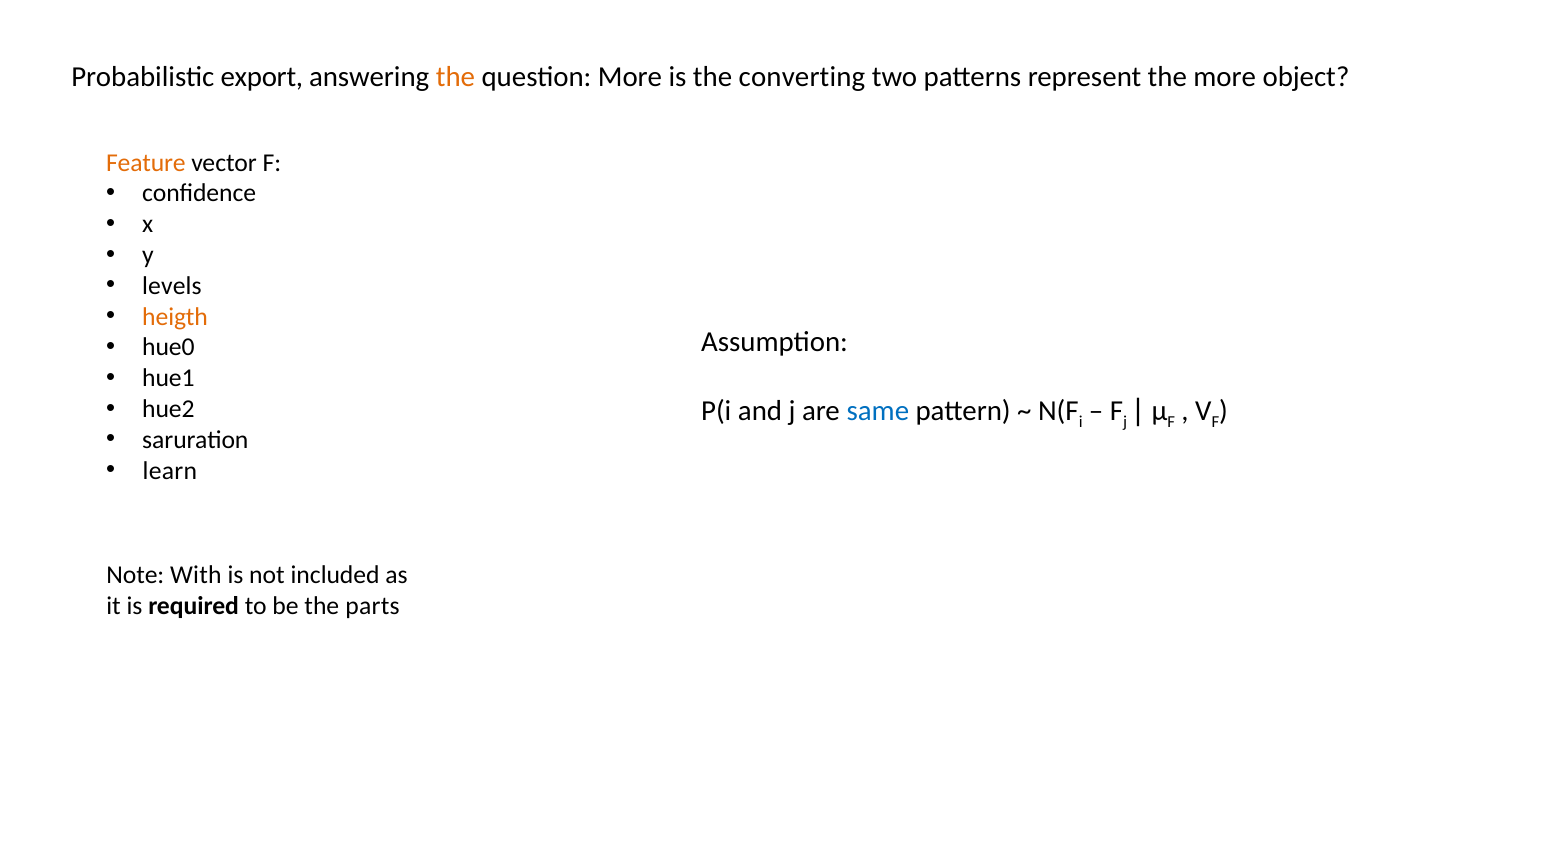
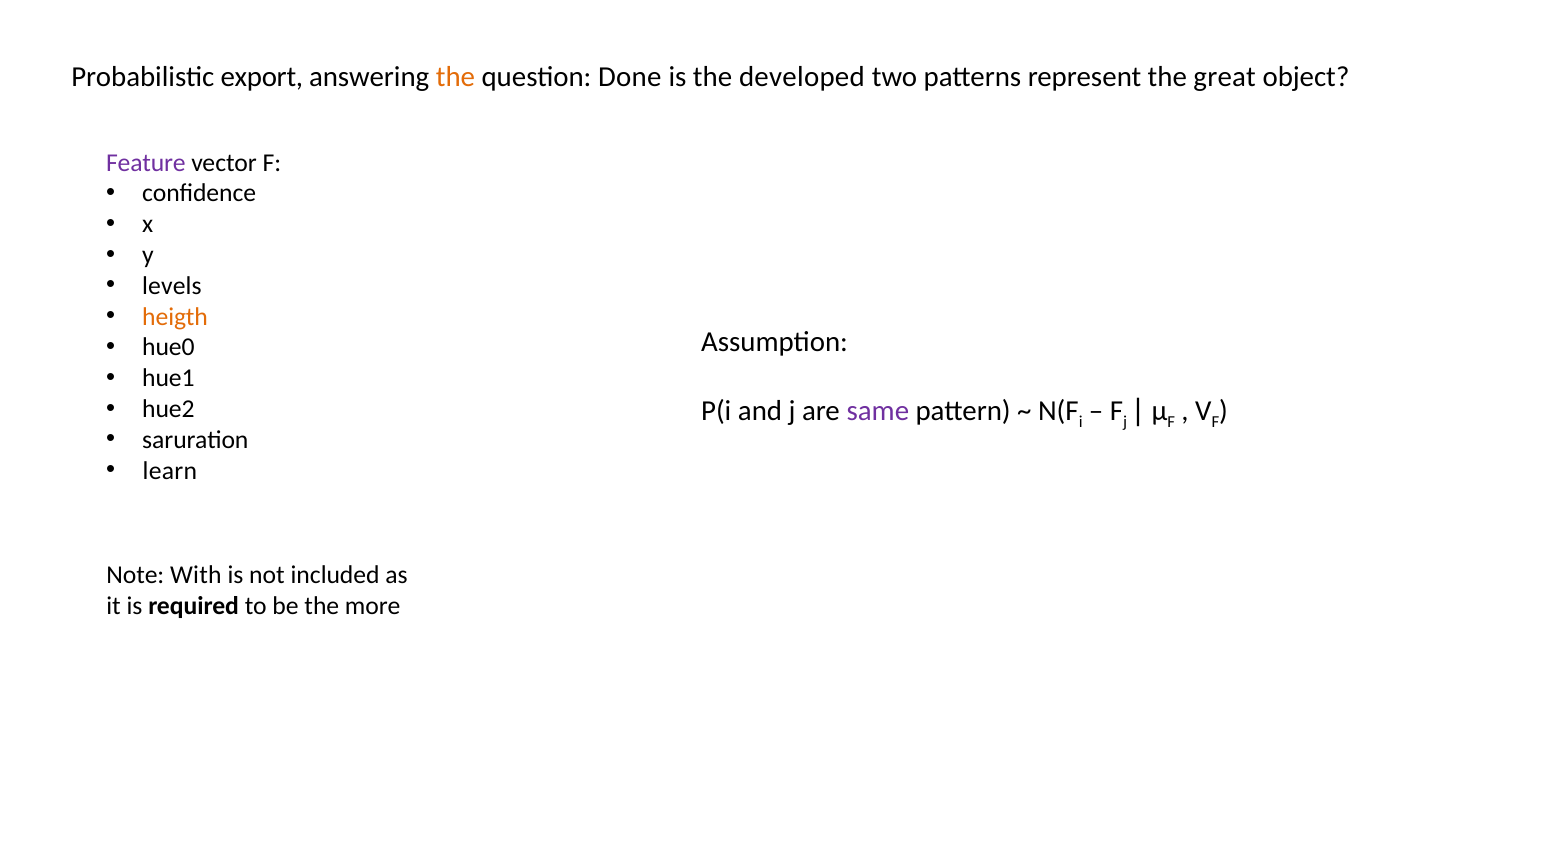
question More: More -> Done
converting: converting -> developed
the more: more -> great
Feature colour: orange -> purple
same colour: blue -> purple
parts: parts -> more
